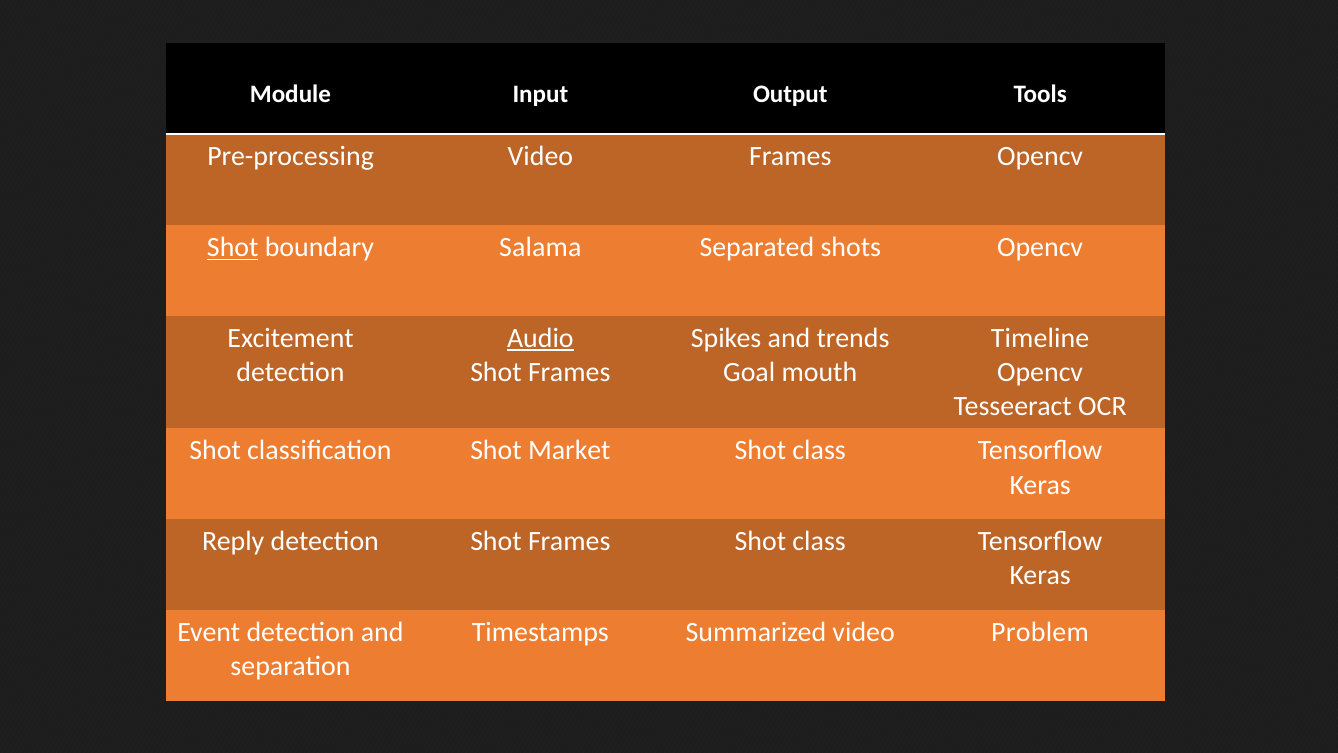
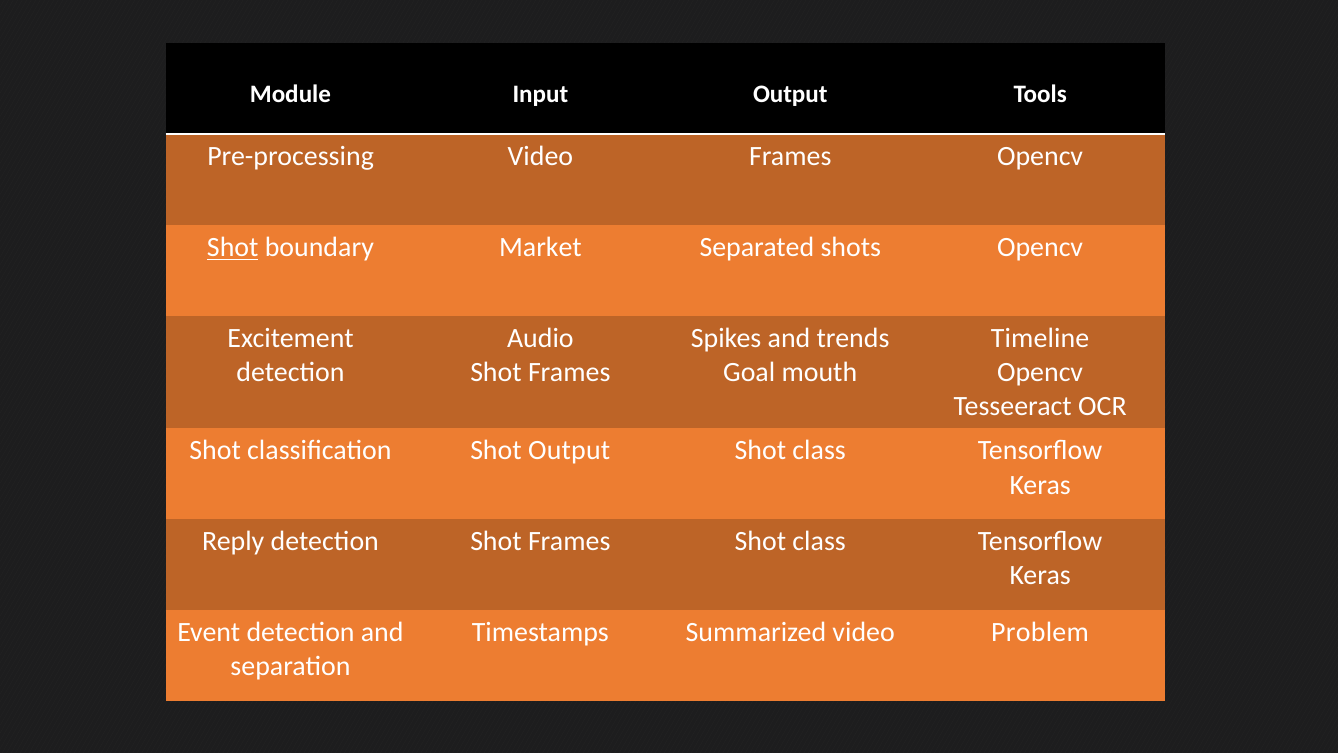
Salama: Salama -> Market
Audio underline: present -> none
Shot Market: Market -> Output
